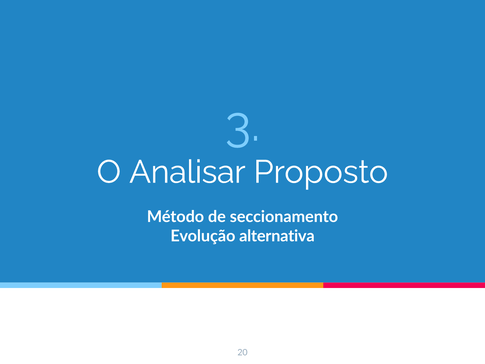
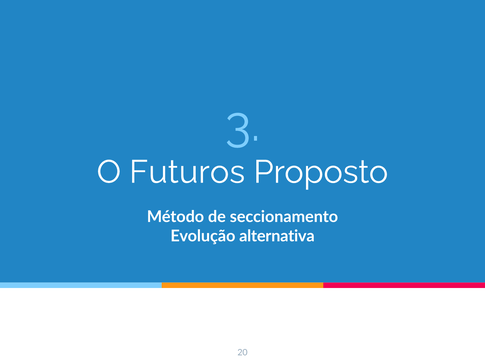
Analisar: Analisar -> Futuros
